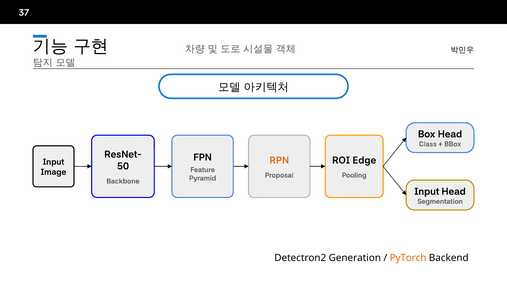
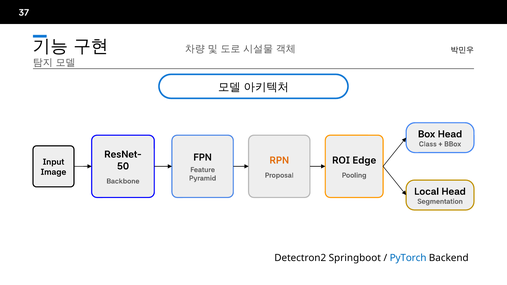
Input at (427, 192): Input -> Local
Generation: Generation -> Springboot
PyTorch colour: orange -> blue
